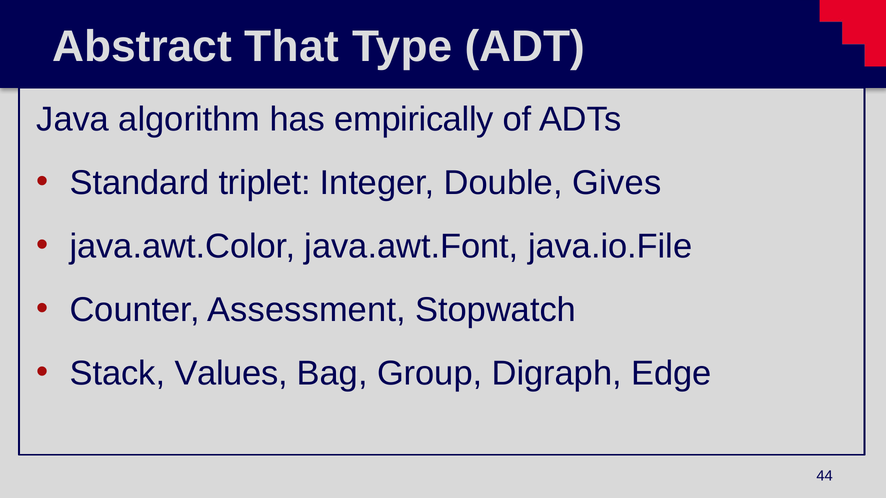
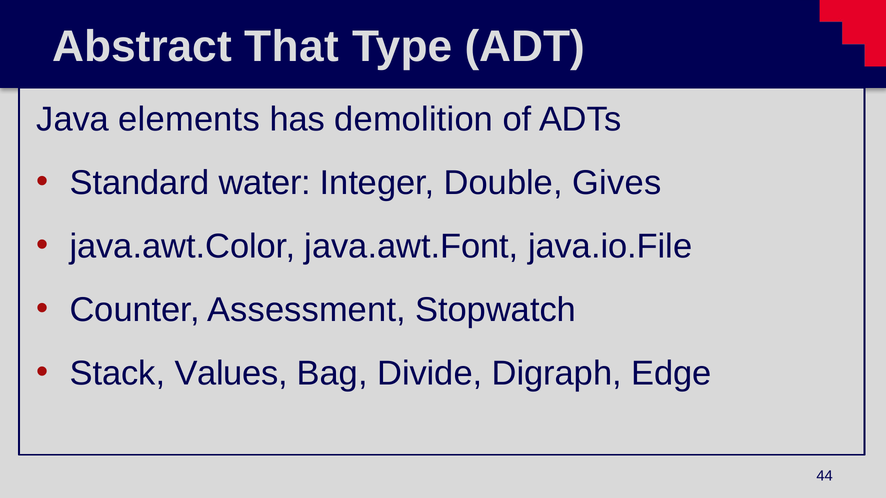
algorithm: algorithm -> elements
empirically: empirically -> demolition
triplet: triplet -> water
Group: Group -> Divide
